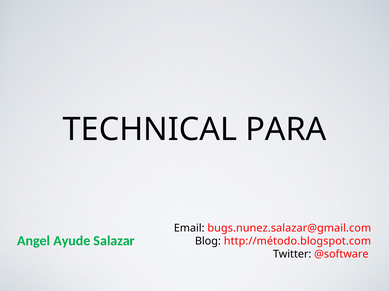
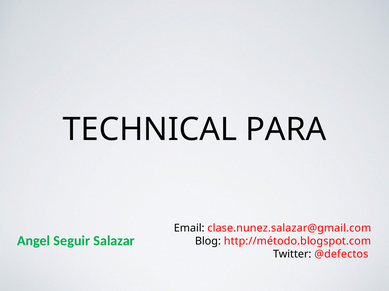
bugs.nunez.salazar@gmail.com: bugs.nunez.salazar@gmail.com -> clase.nunez.salazar@gmail.com
Ayude: Ayude -> Seguir
@software: @software -> @defectos
